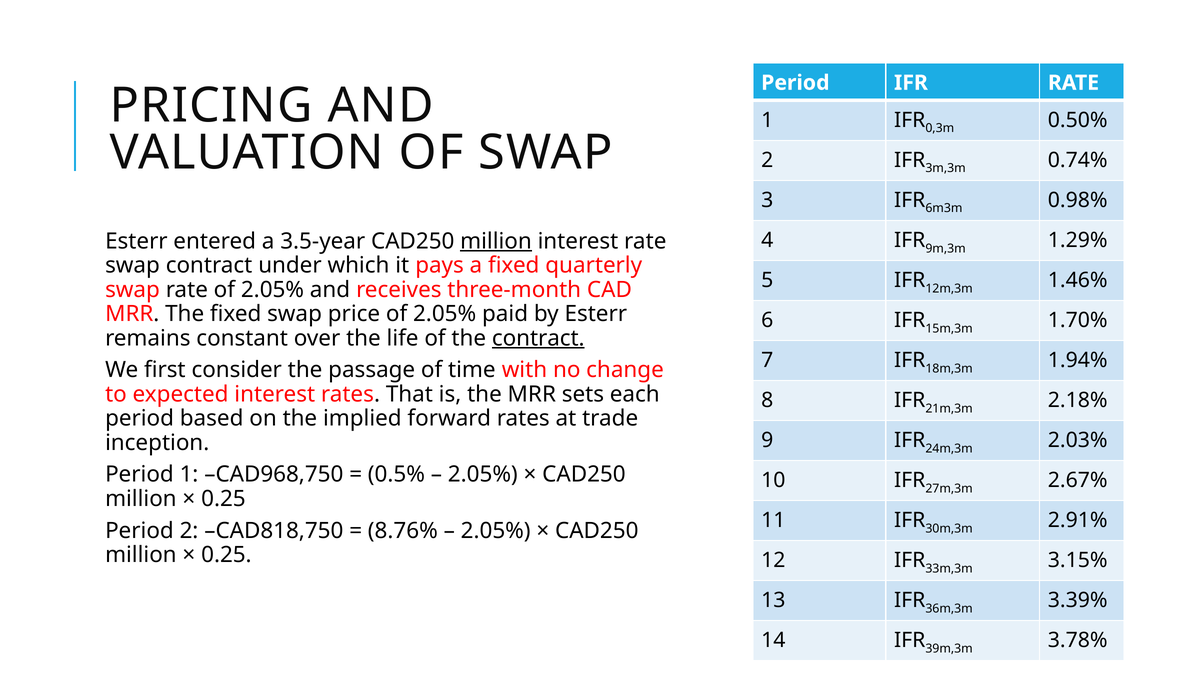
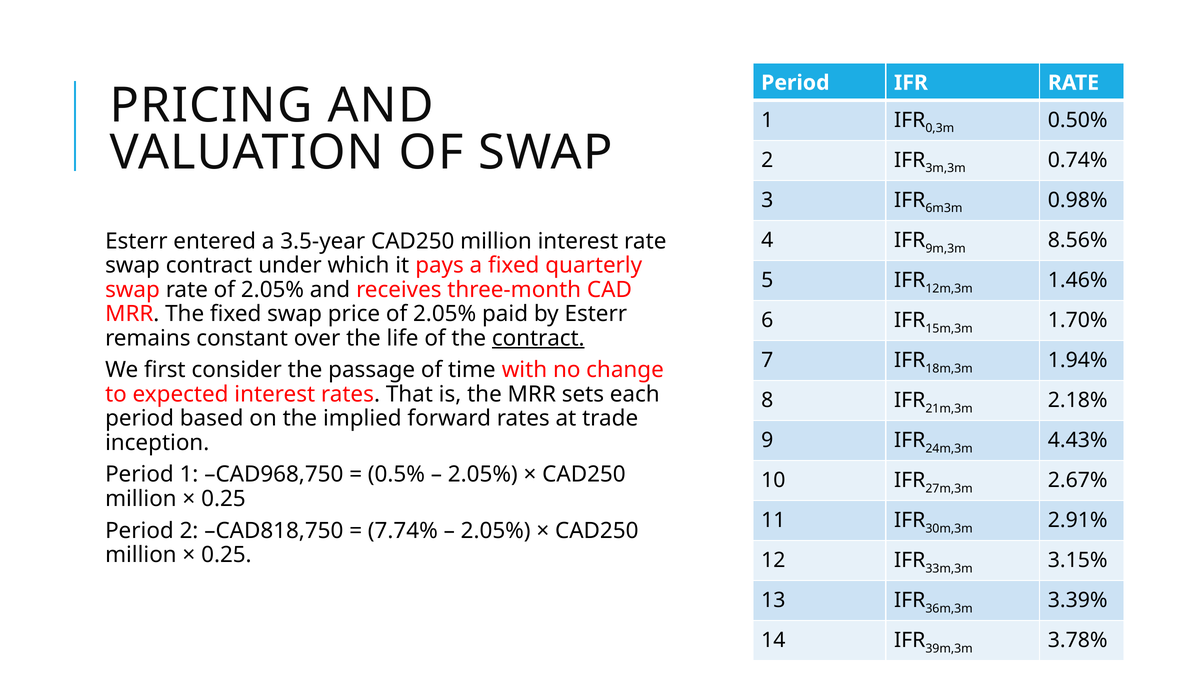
1.29%: 1.29% -> 8.56%
million at (496, 241) underline: present -> none
2.03%: 2.03% -> 4.43%
8.76%: 8.76% -> 7.74%
